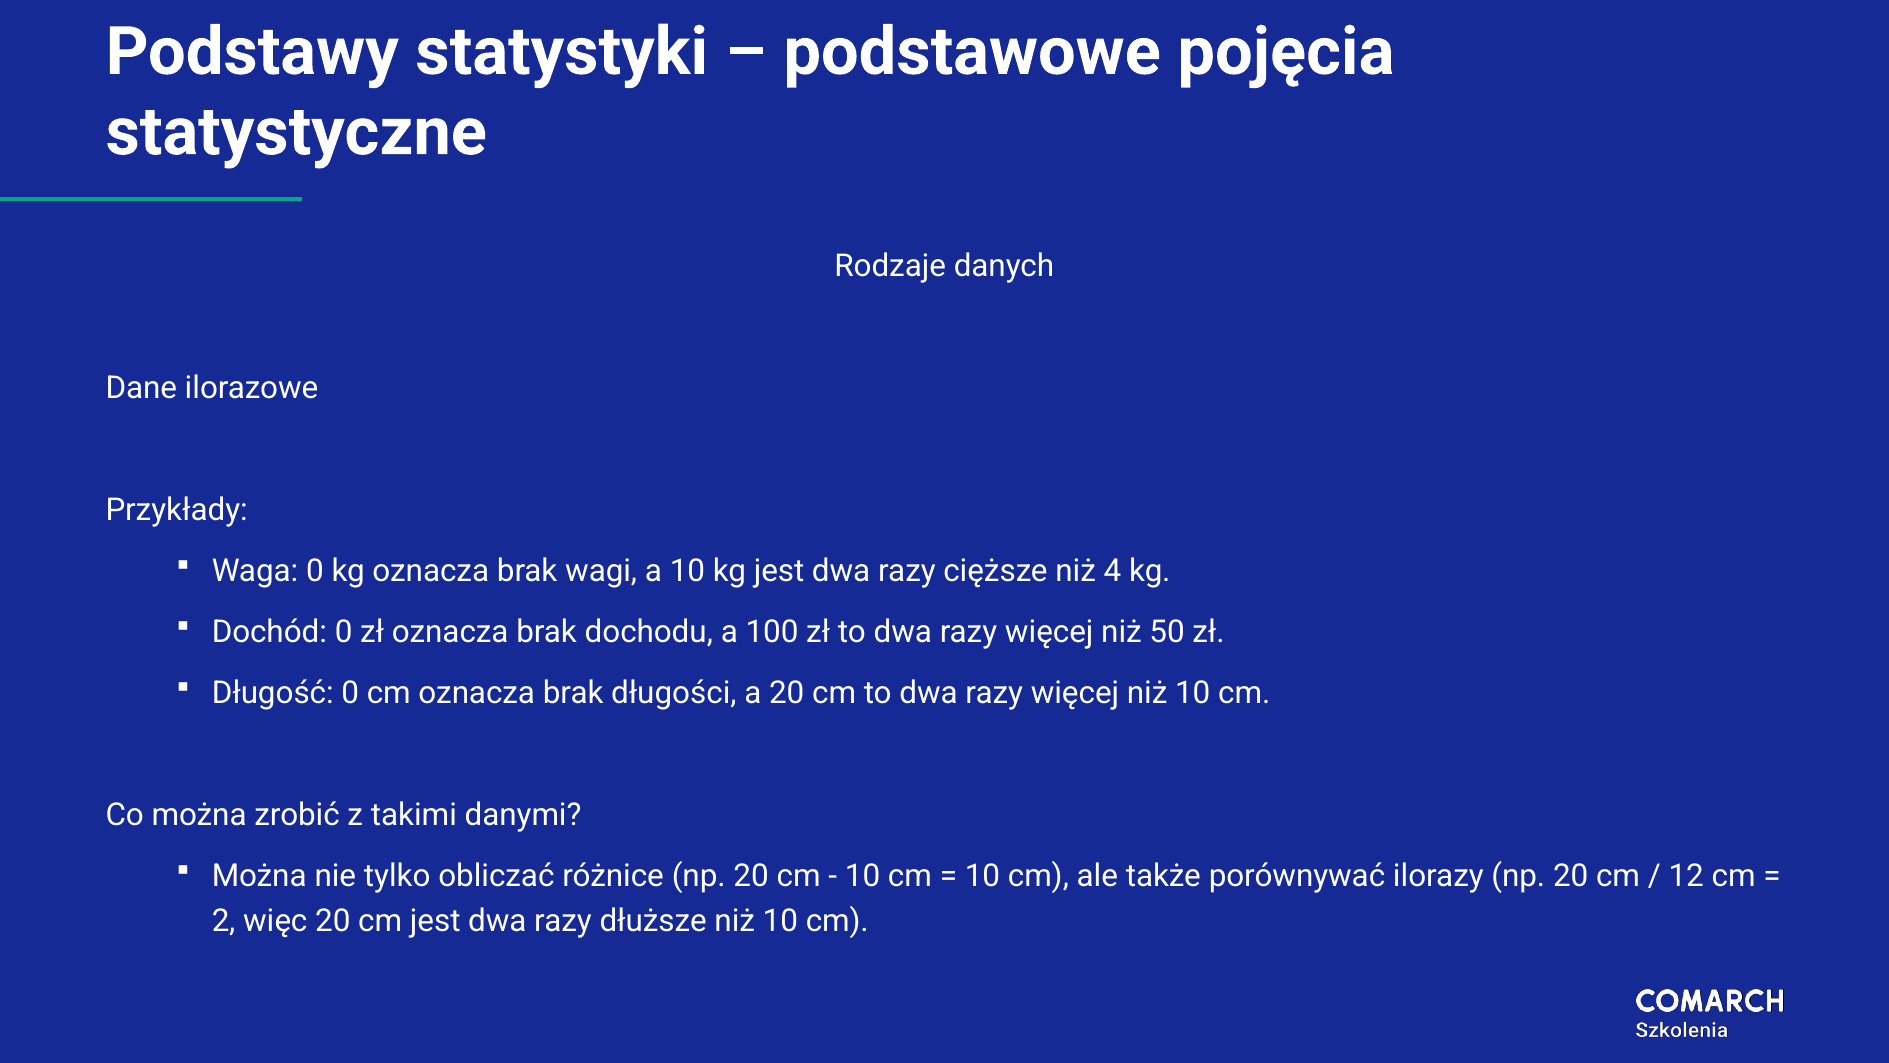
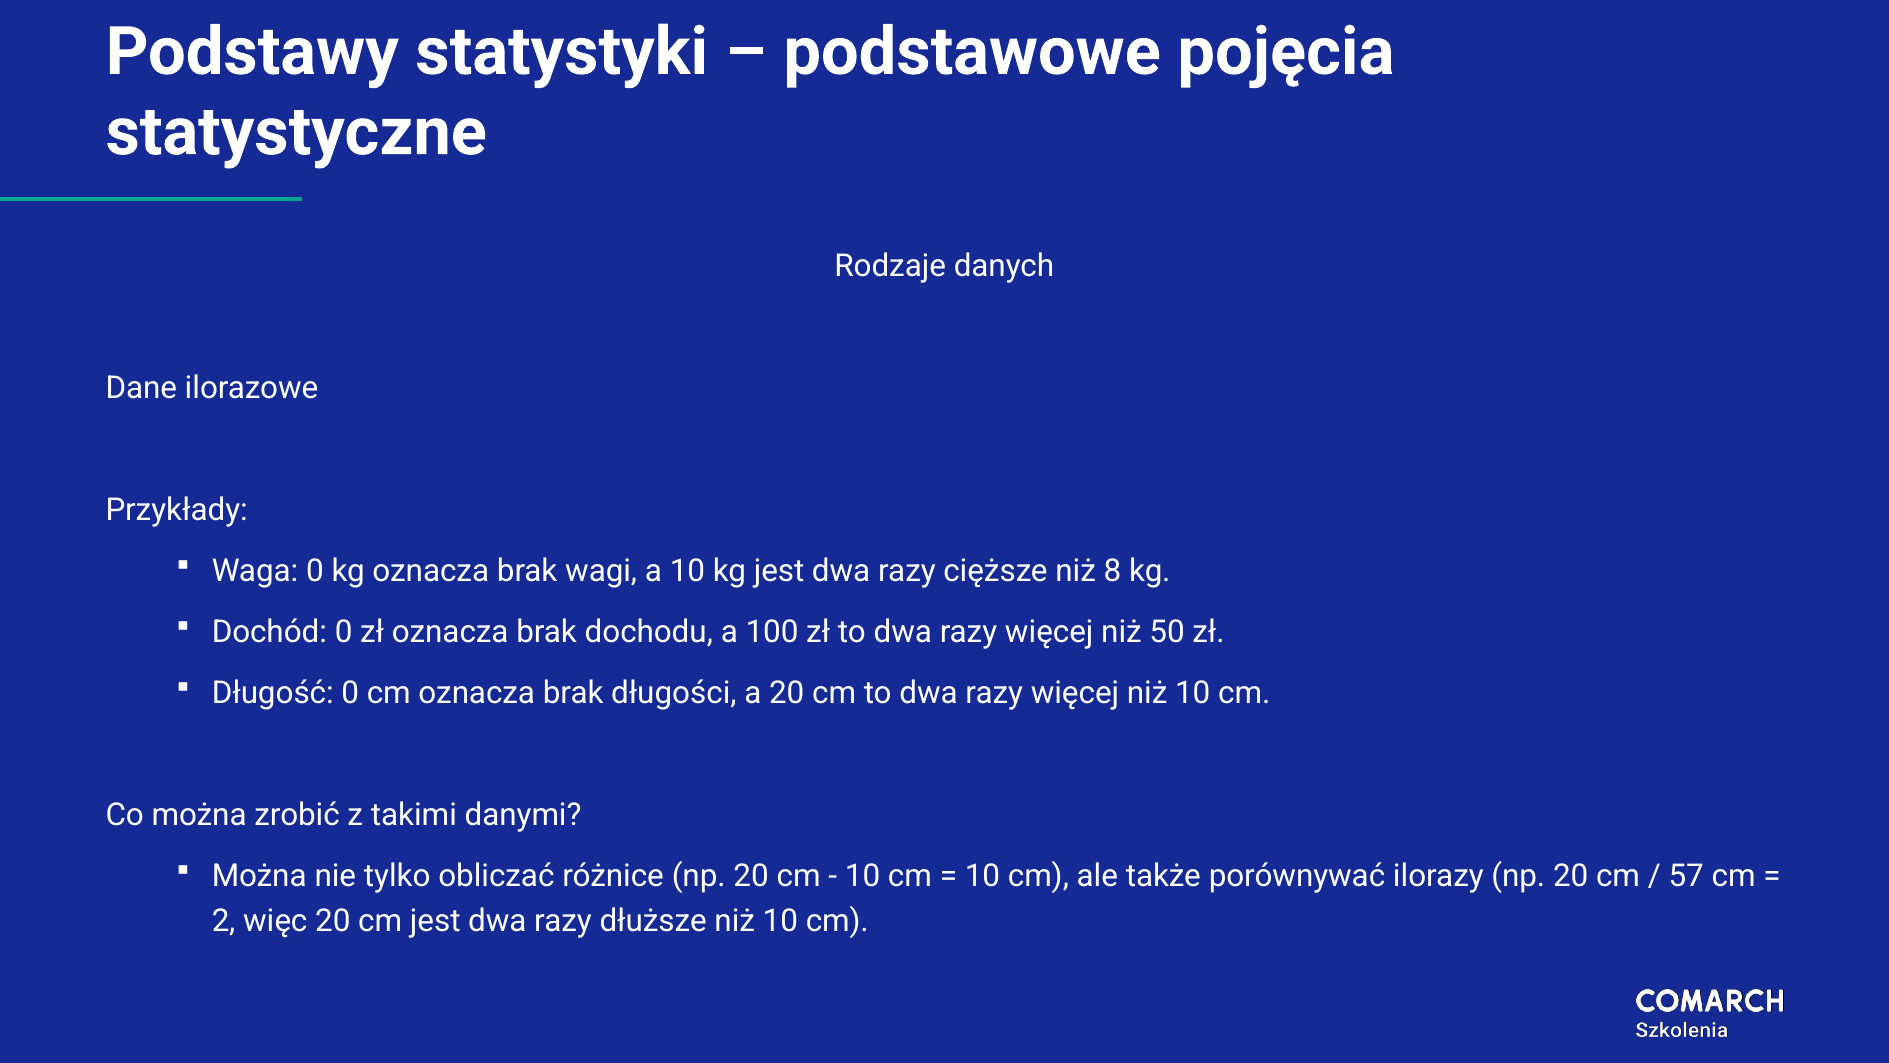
4: 4 -> 8
12: 12 -> 57
